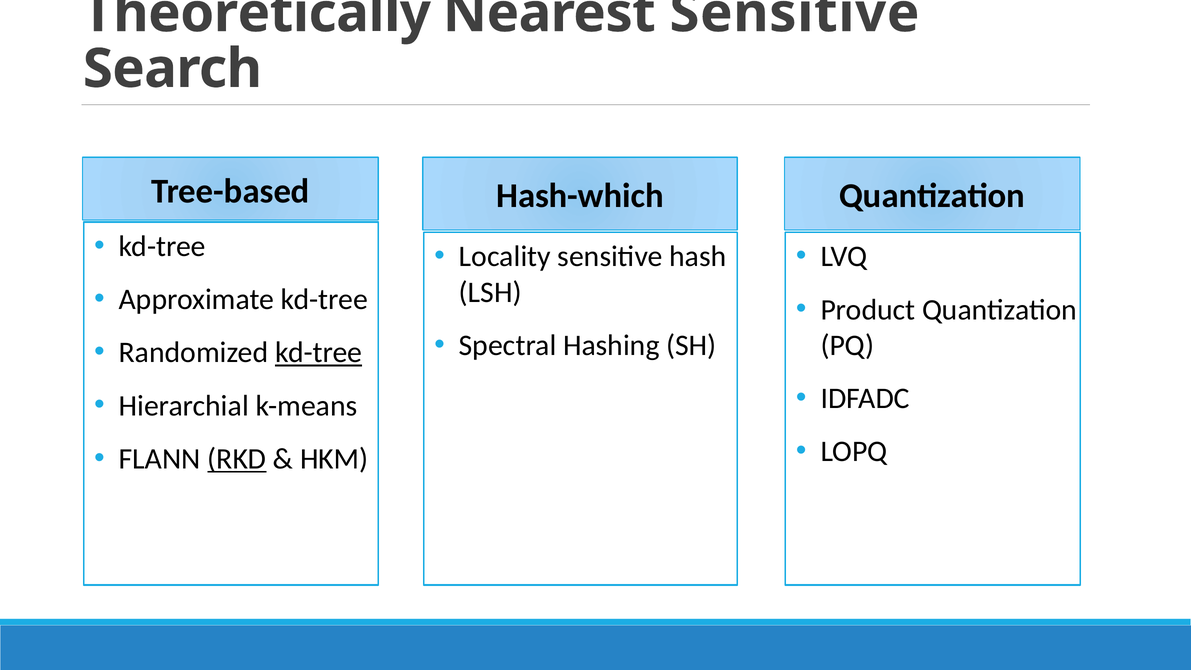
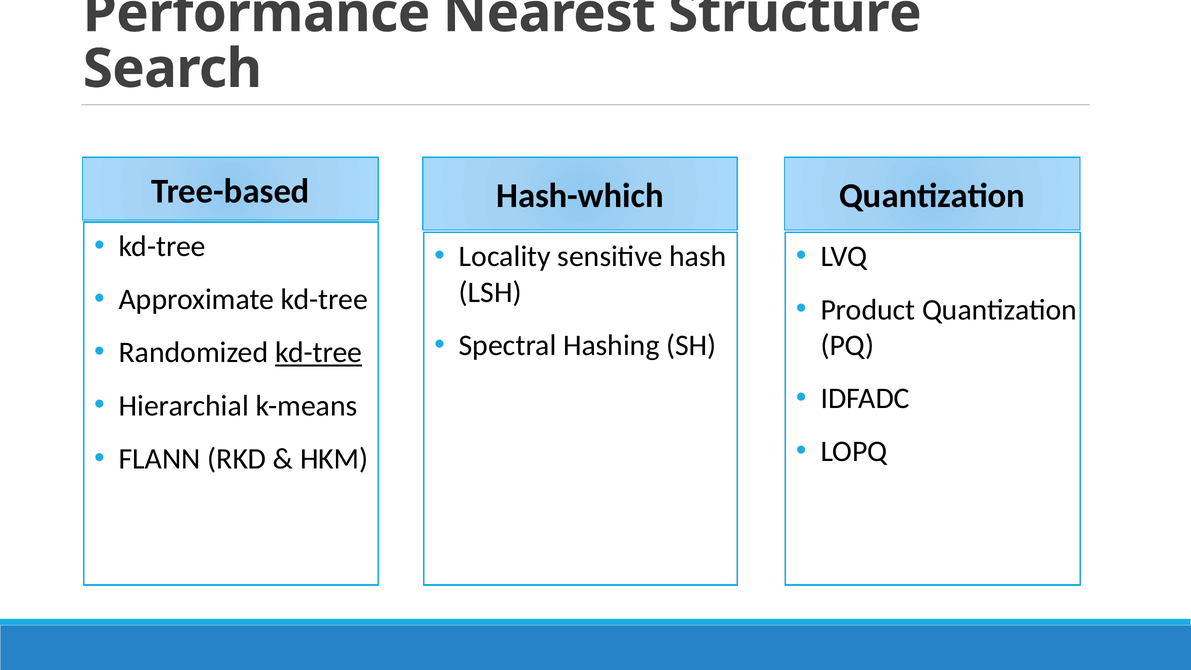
Theoretically: Theoretically -> Performance
Nearest Sensitive: Sensitive -> Structure
RKD underline: present -> none
